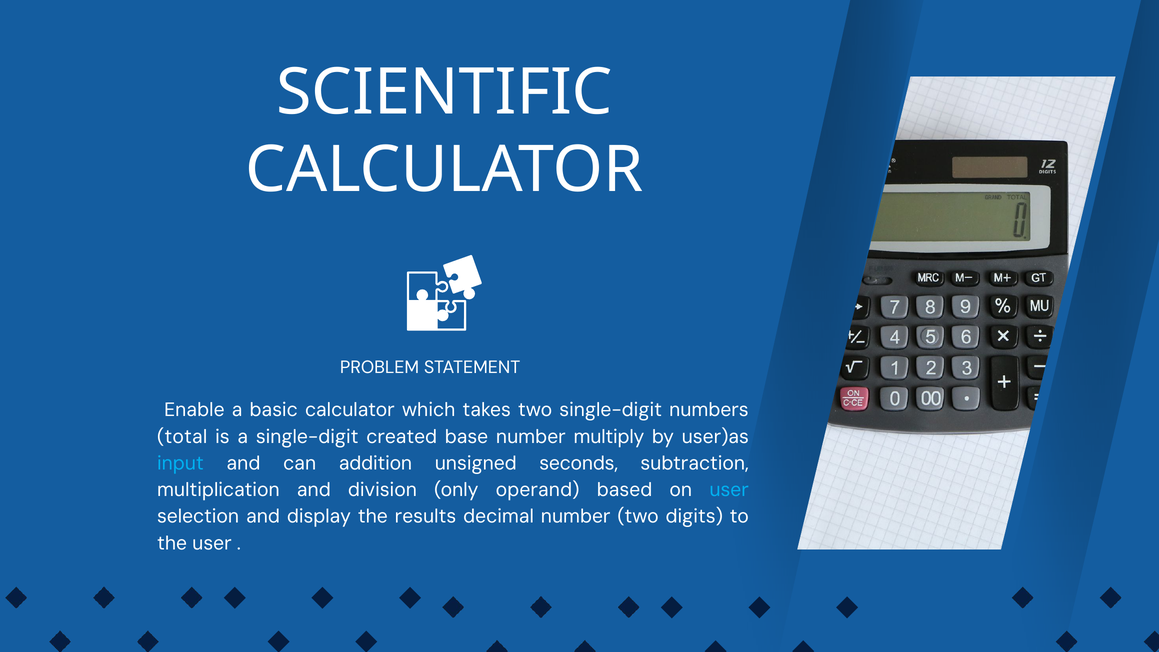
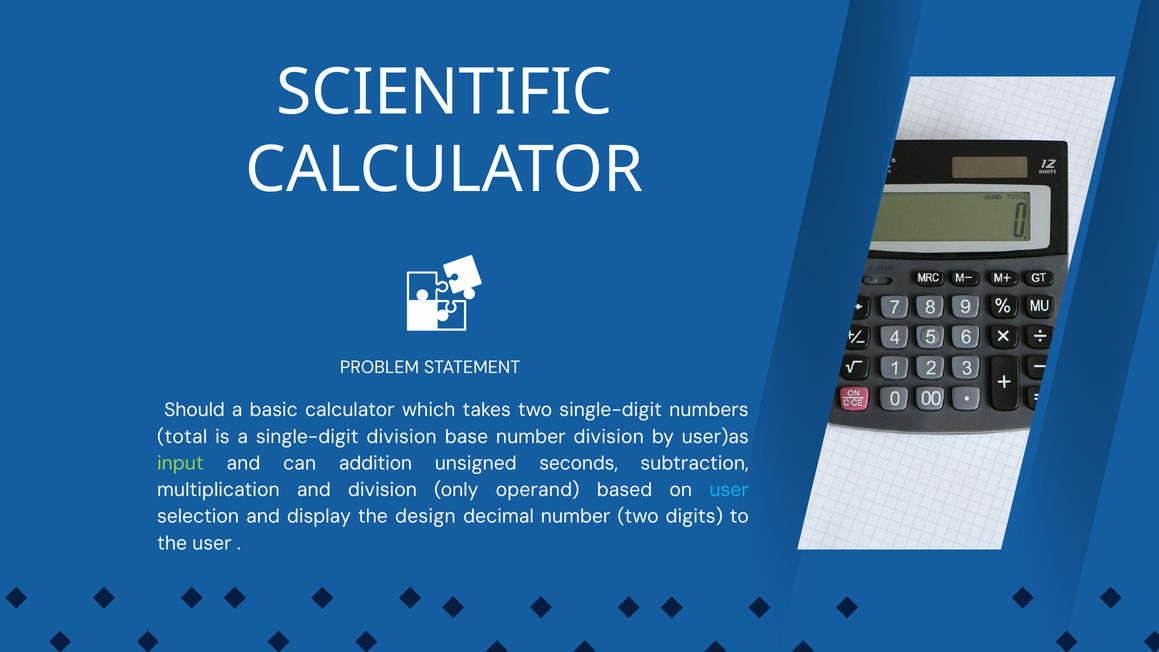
Enable: Enable -> Should
single-digit created: created -> division
number multiply: multiply -> division
input colour: light blue -> light green
results: results -> design
